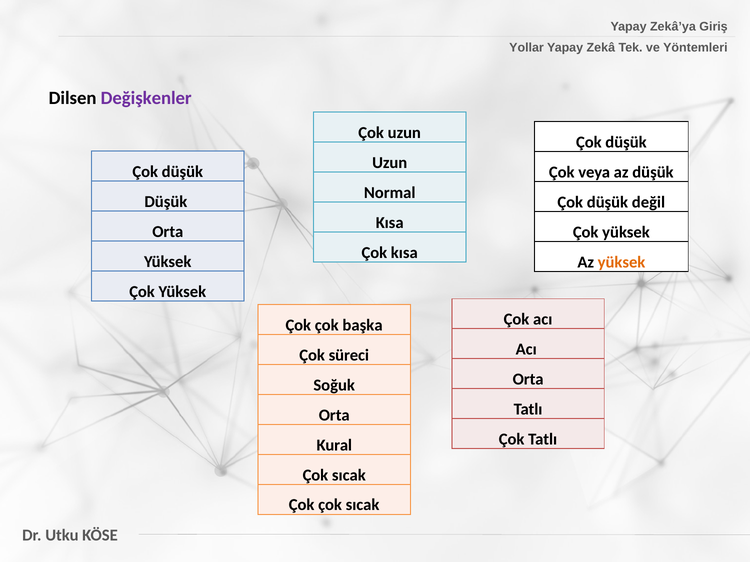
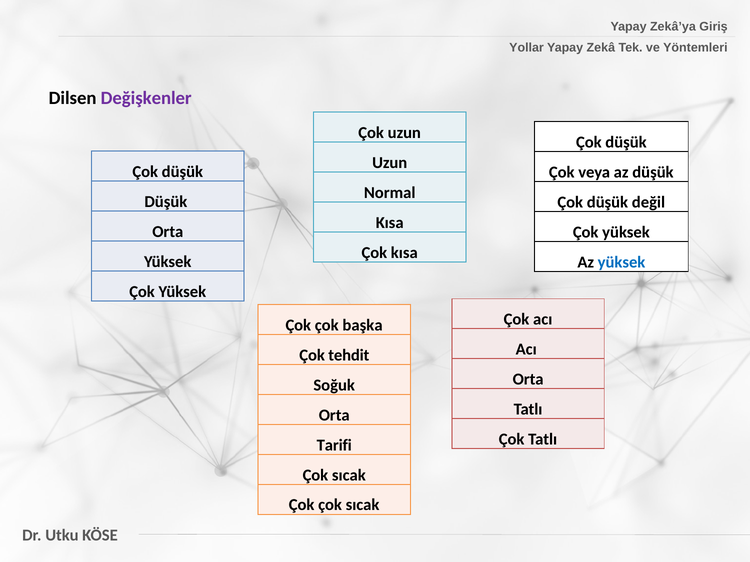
yüksek at (622, 262) colour: orange -> blue
süreci: süreci -> tehdit
Kural: Kural -> Tarifi
